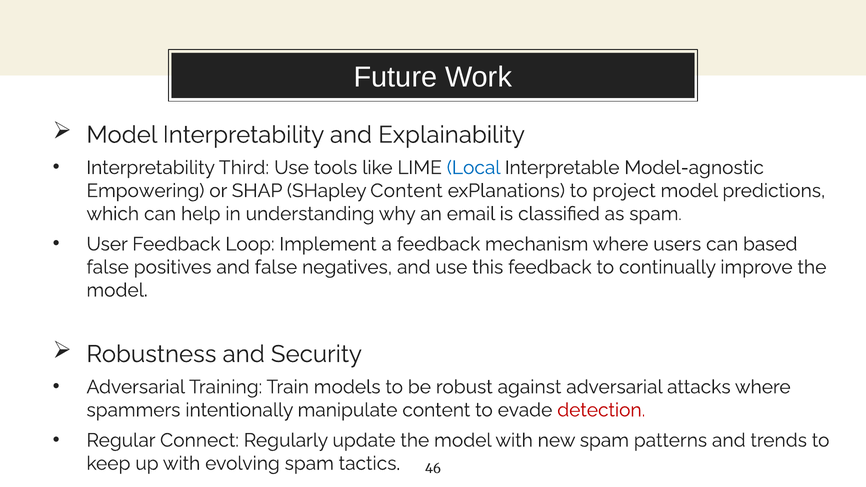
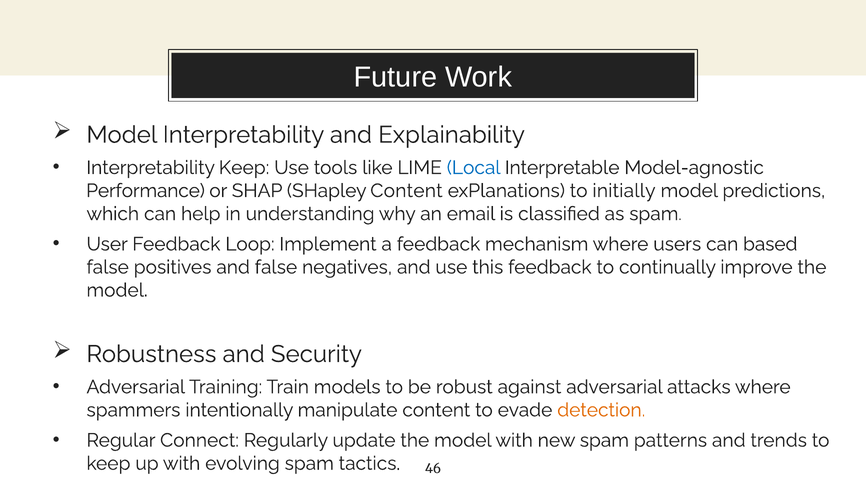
Interpretability Third: Third -> Keep
Empowering: Empowering -> Performance
project: project -> initially
detection colour: red -> orange
